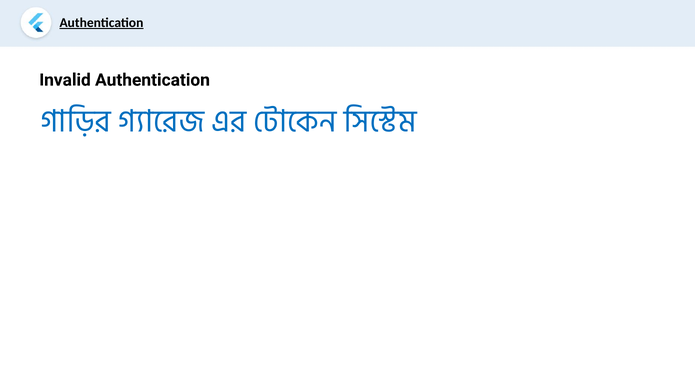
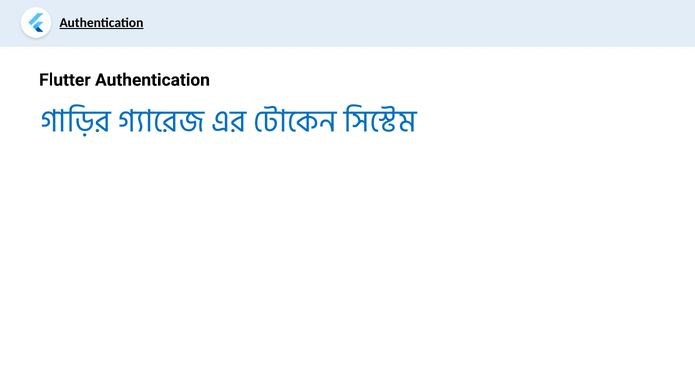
Invalid: Invalid -> Flutter
